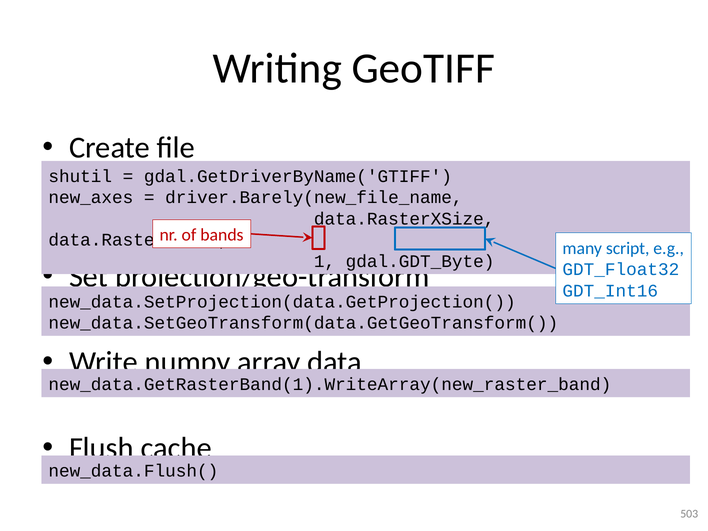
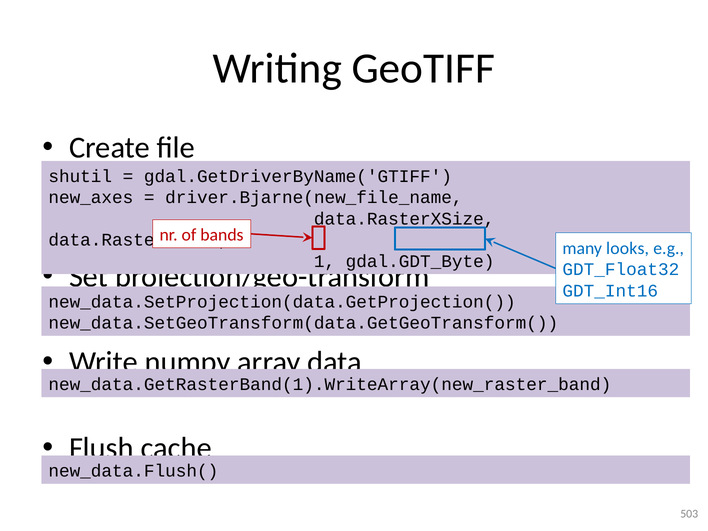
driver.Barely(new_file_name: driver.Barely(new_file_name -> driver.Bjarne(new_file_name
script: script -> looks
